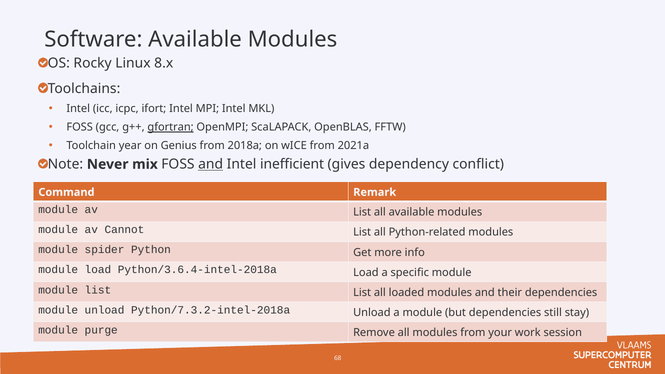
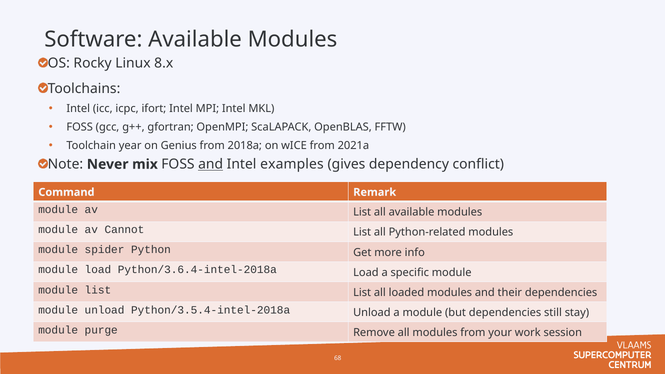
gfortran underline: present -> none
inefficient: inefficient -> examples
Python/7.3.2-intel-2018a: Python/7.3.2-intel-2018a -> Python/3.5.4-intel-2018a
